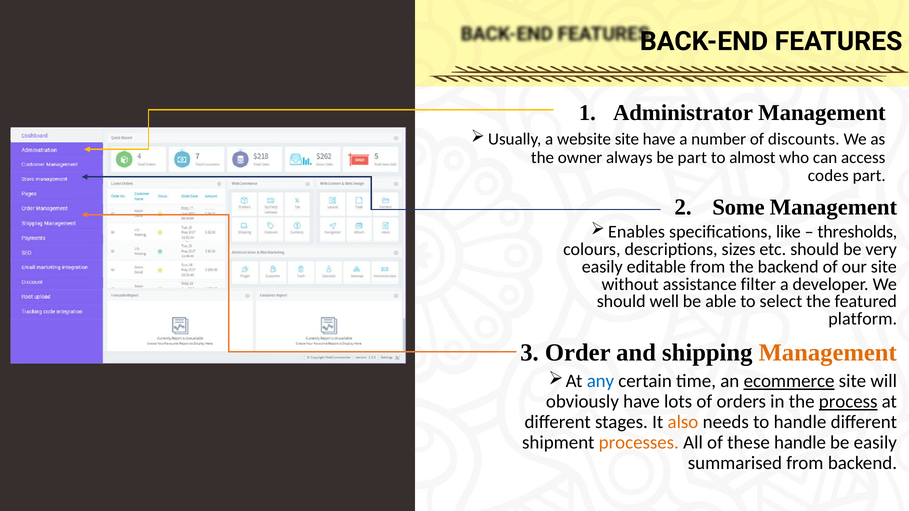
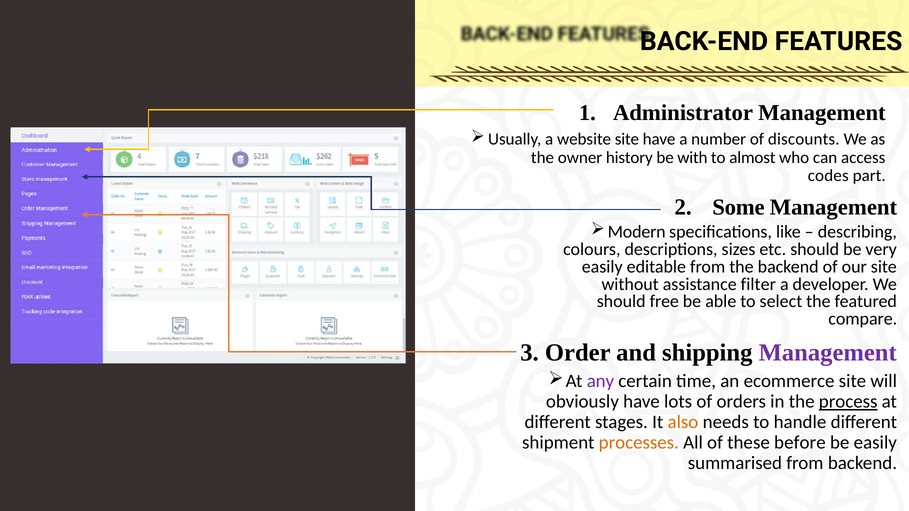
always: always -> history
be part: part -> with
Enables: Enables -> Modern
thresholds: thresholds -> describing
well: well -> free
platform: platform -> compare
Management at (828, 353) colour: orange -> purple
any colour: blue -> purple
ecommerce underline: present -> none
these handle: handle -> before
